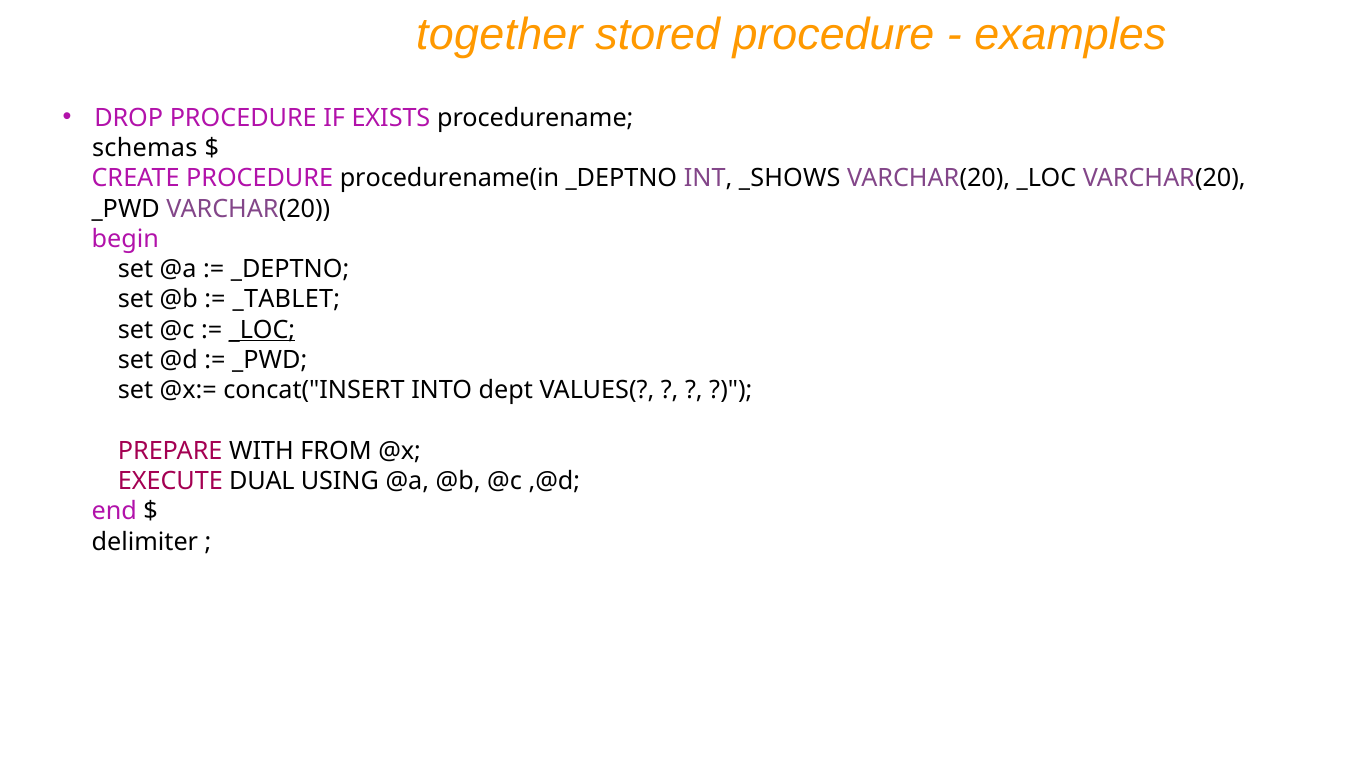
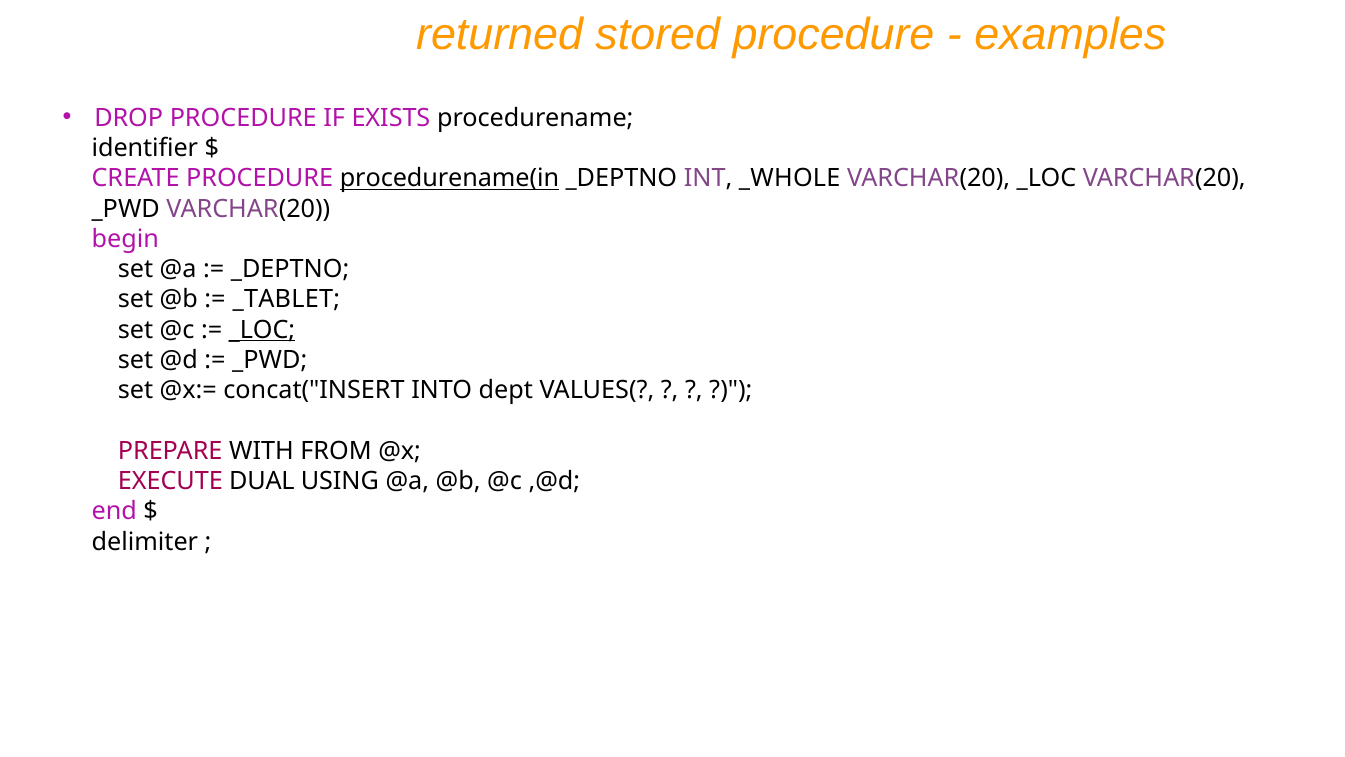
together: together -> returned
schemas: schemas -> identifier
procedurename(in underline: none -> present
_SHOWS: _SHOWS -> _WHOLE
